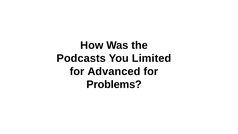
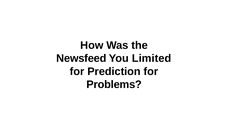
Podcasts: Podcasts -> Newsfeed
Advanced: Advanced -> Prediction
